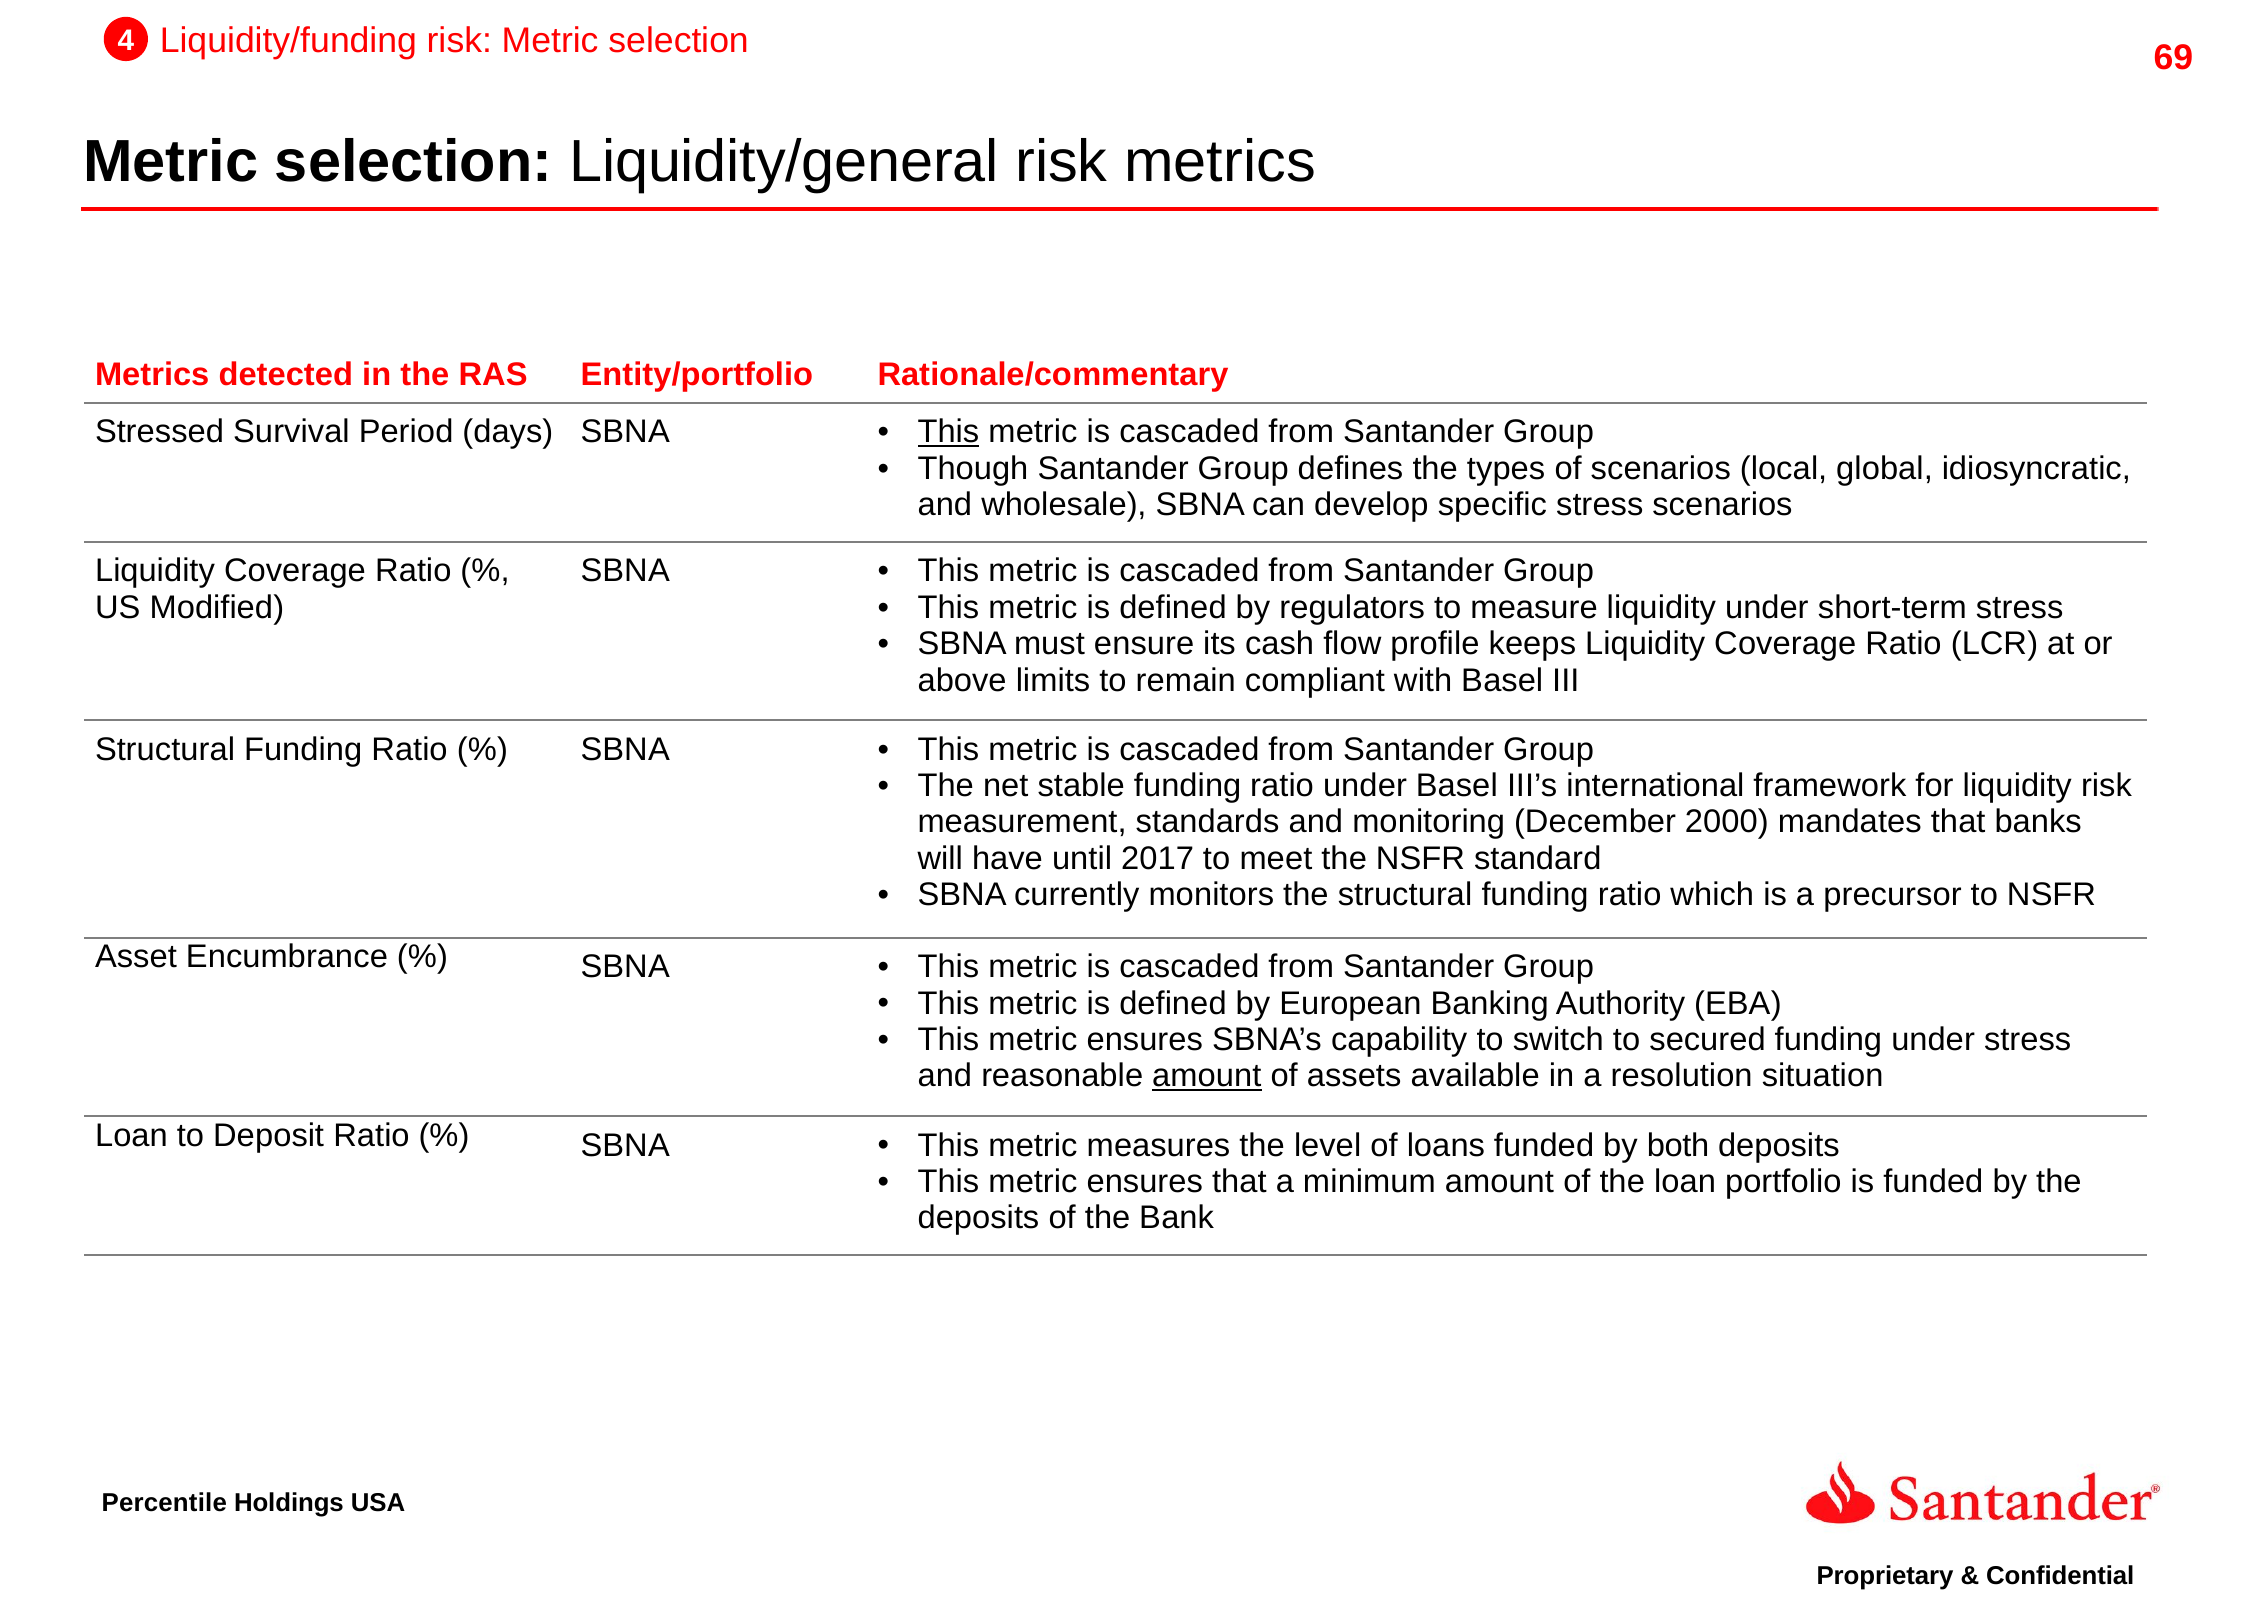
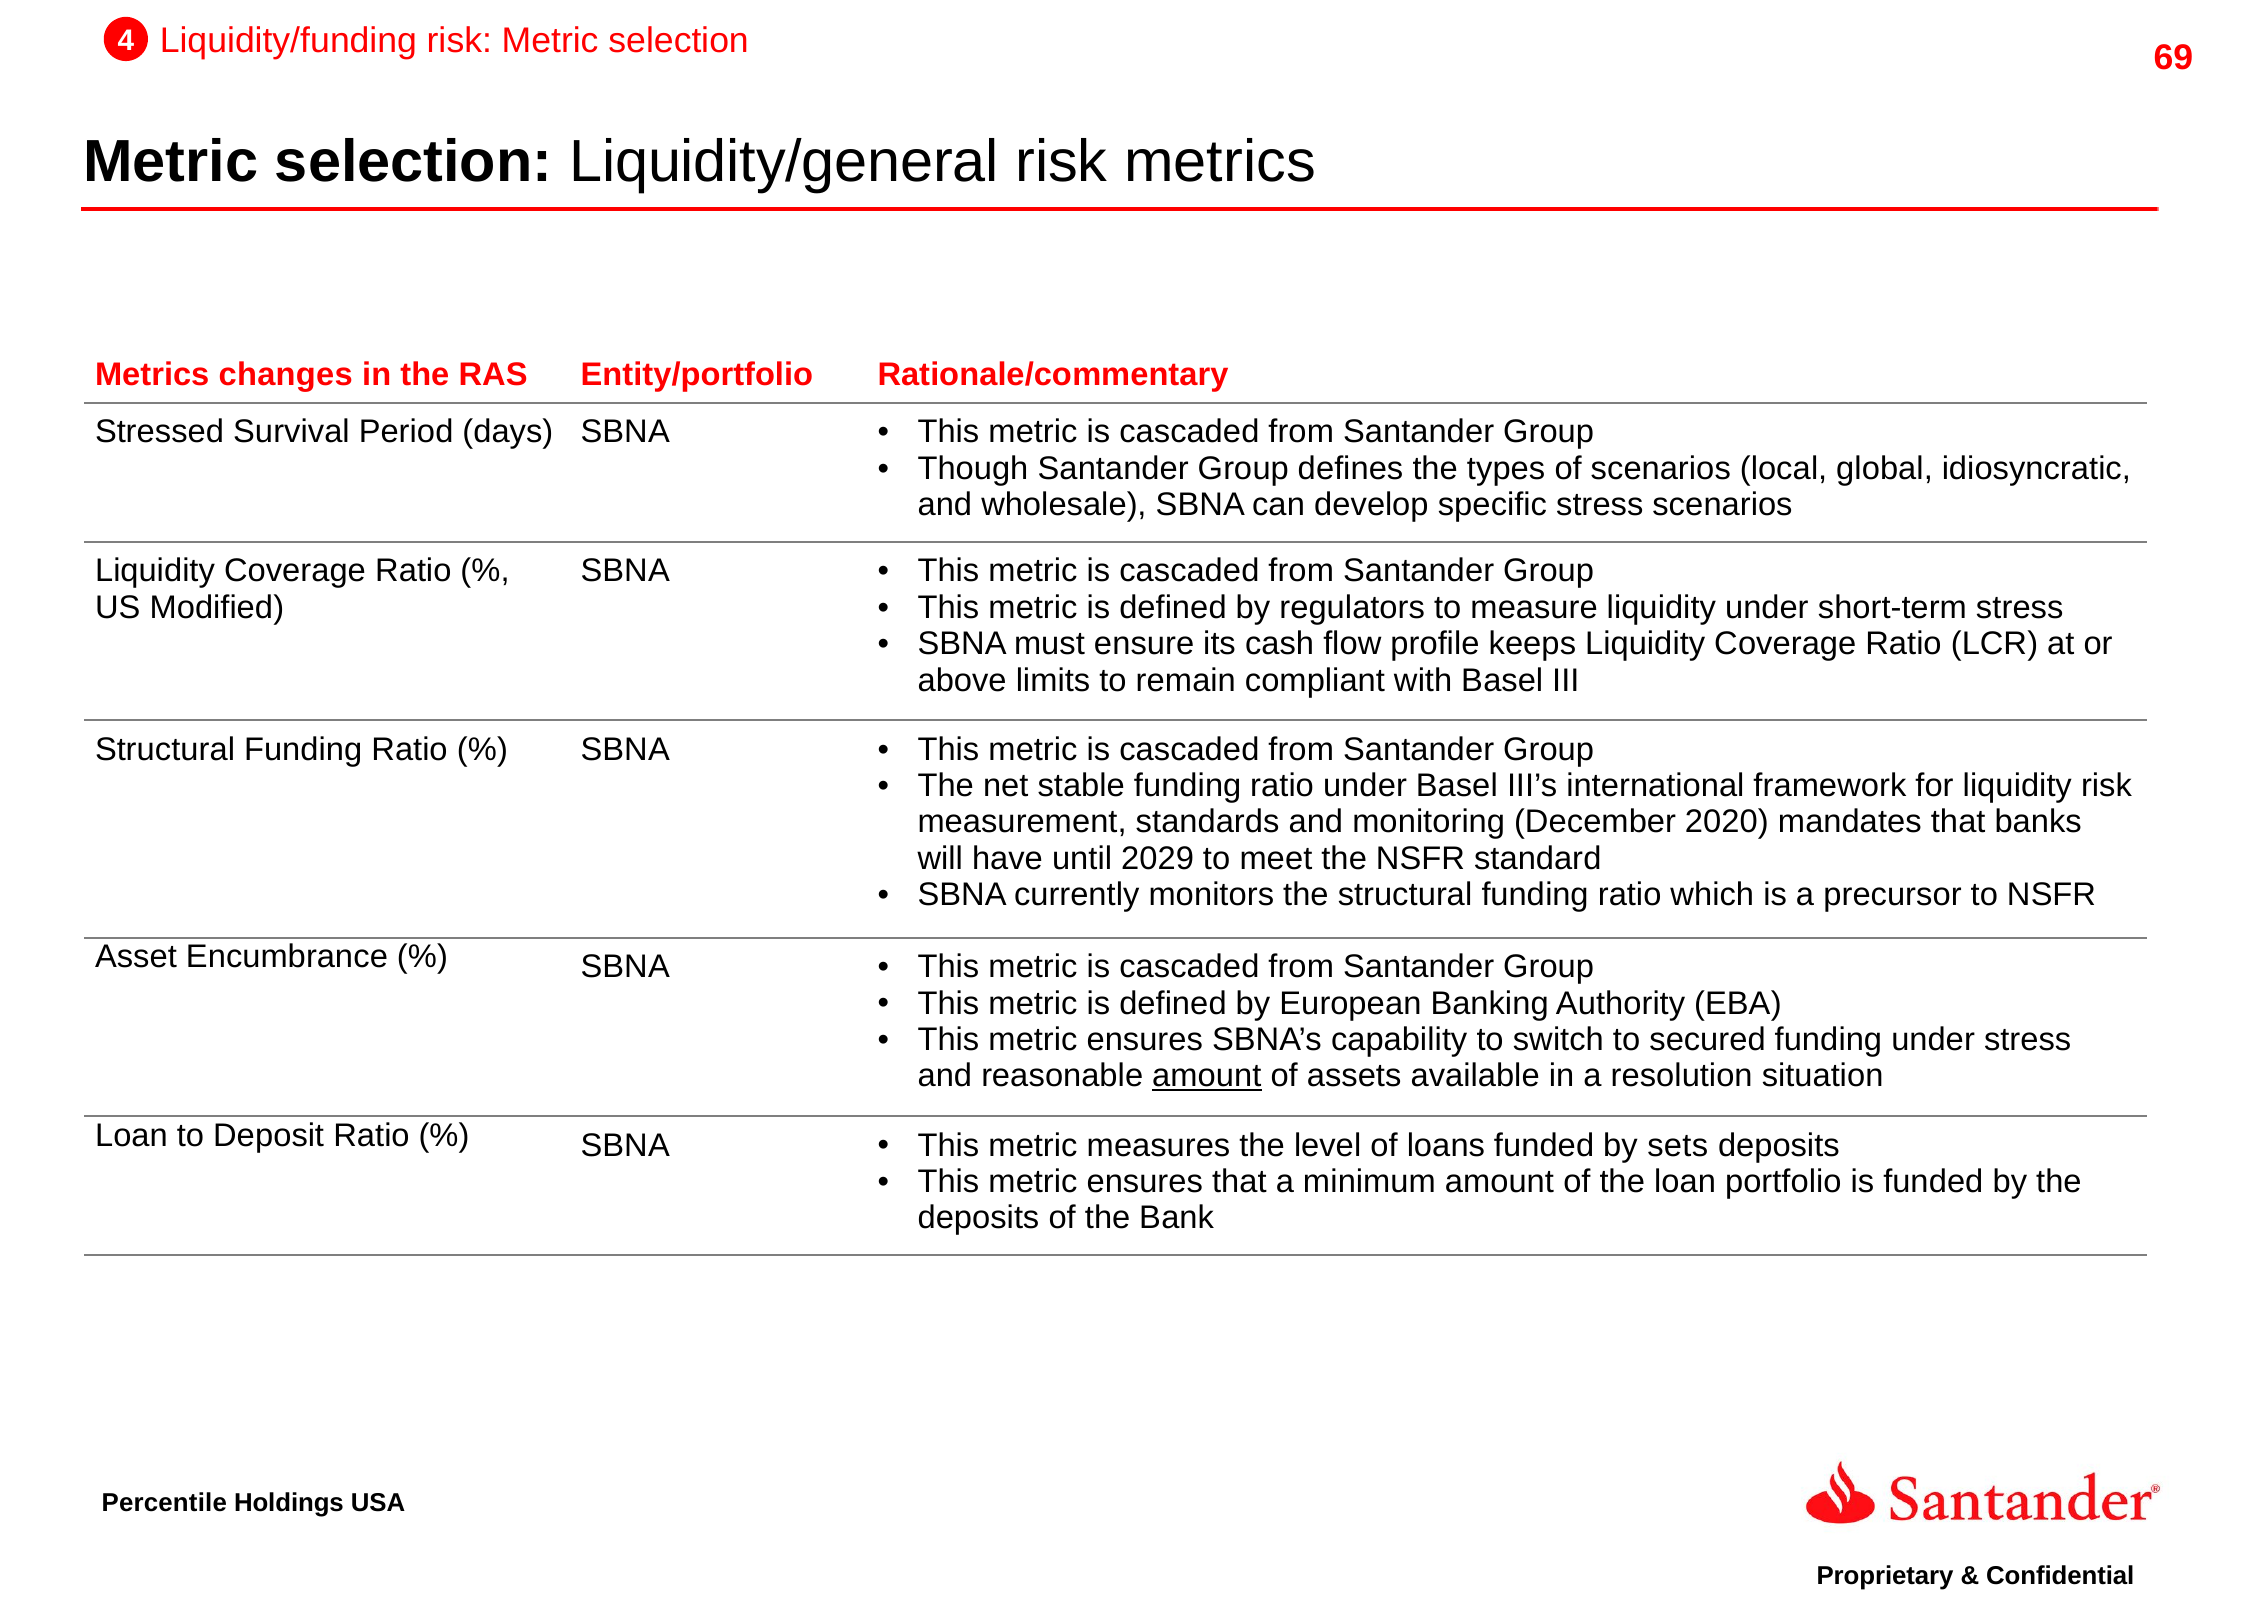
detected: detected -> changes
This at (948, 432) underline: present -> none
2000: 2000 -> 2020
2017: 2017 -> 2029
both: both -> sets
